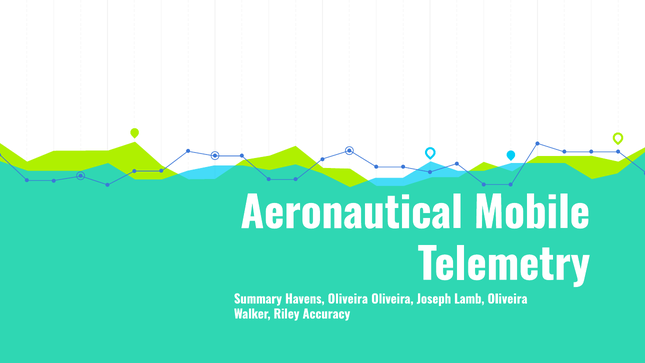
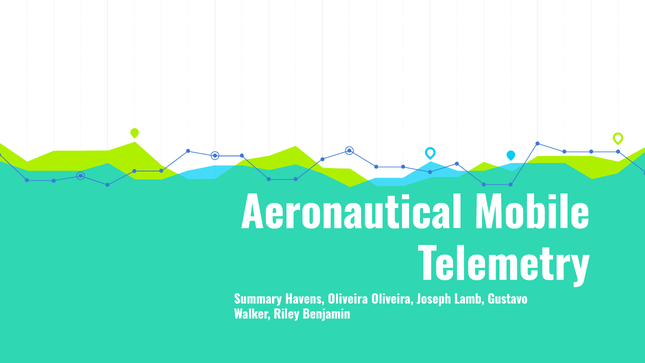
Lamb Oliveira: Oliveira -> Gustavo
Accuracy: Accuracy -> Benjamin
